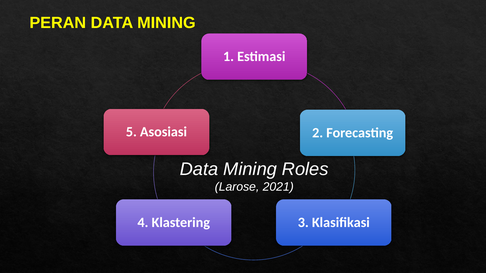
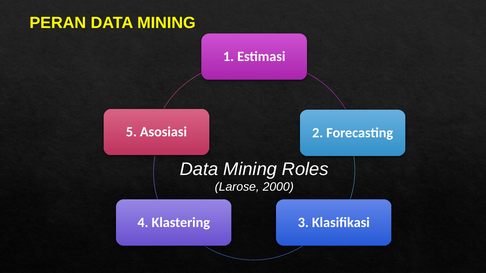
2021: 2021 -> 2000
